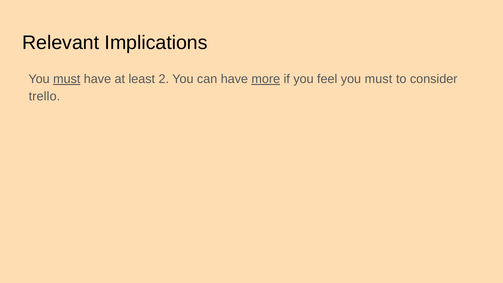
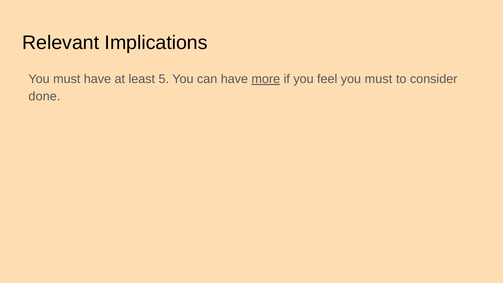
must at (67, 79) underline: present -> none
2: 2 -> 5
trello: trello -> done
